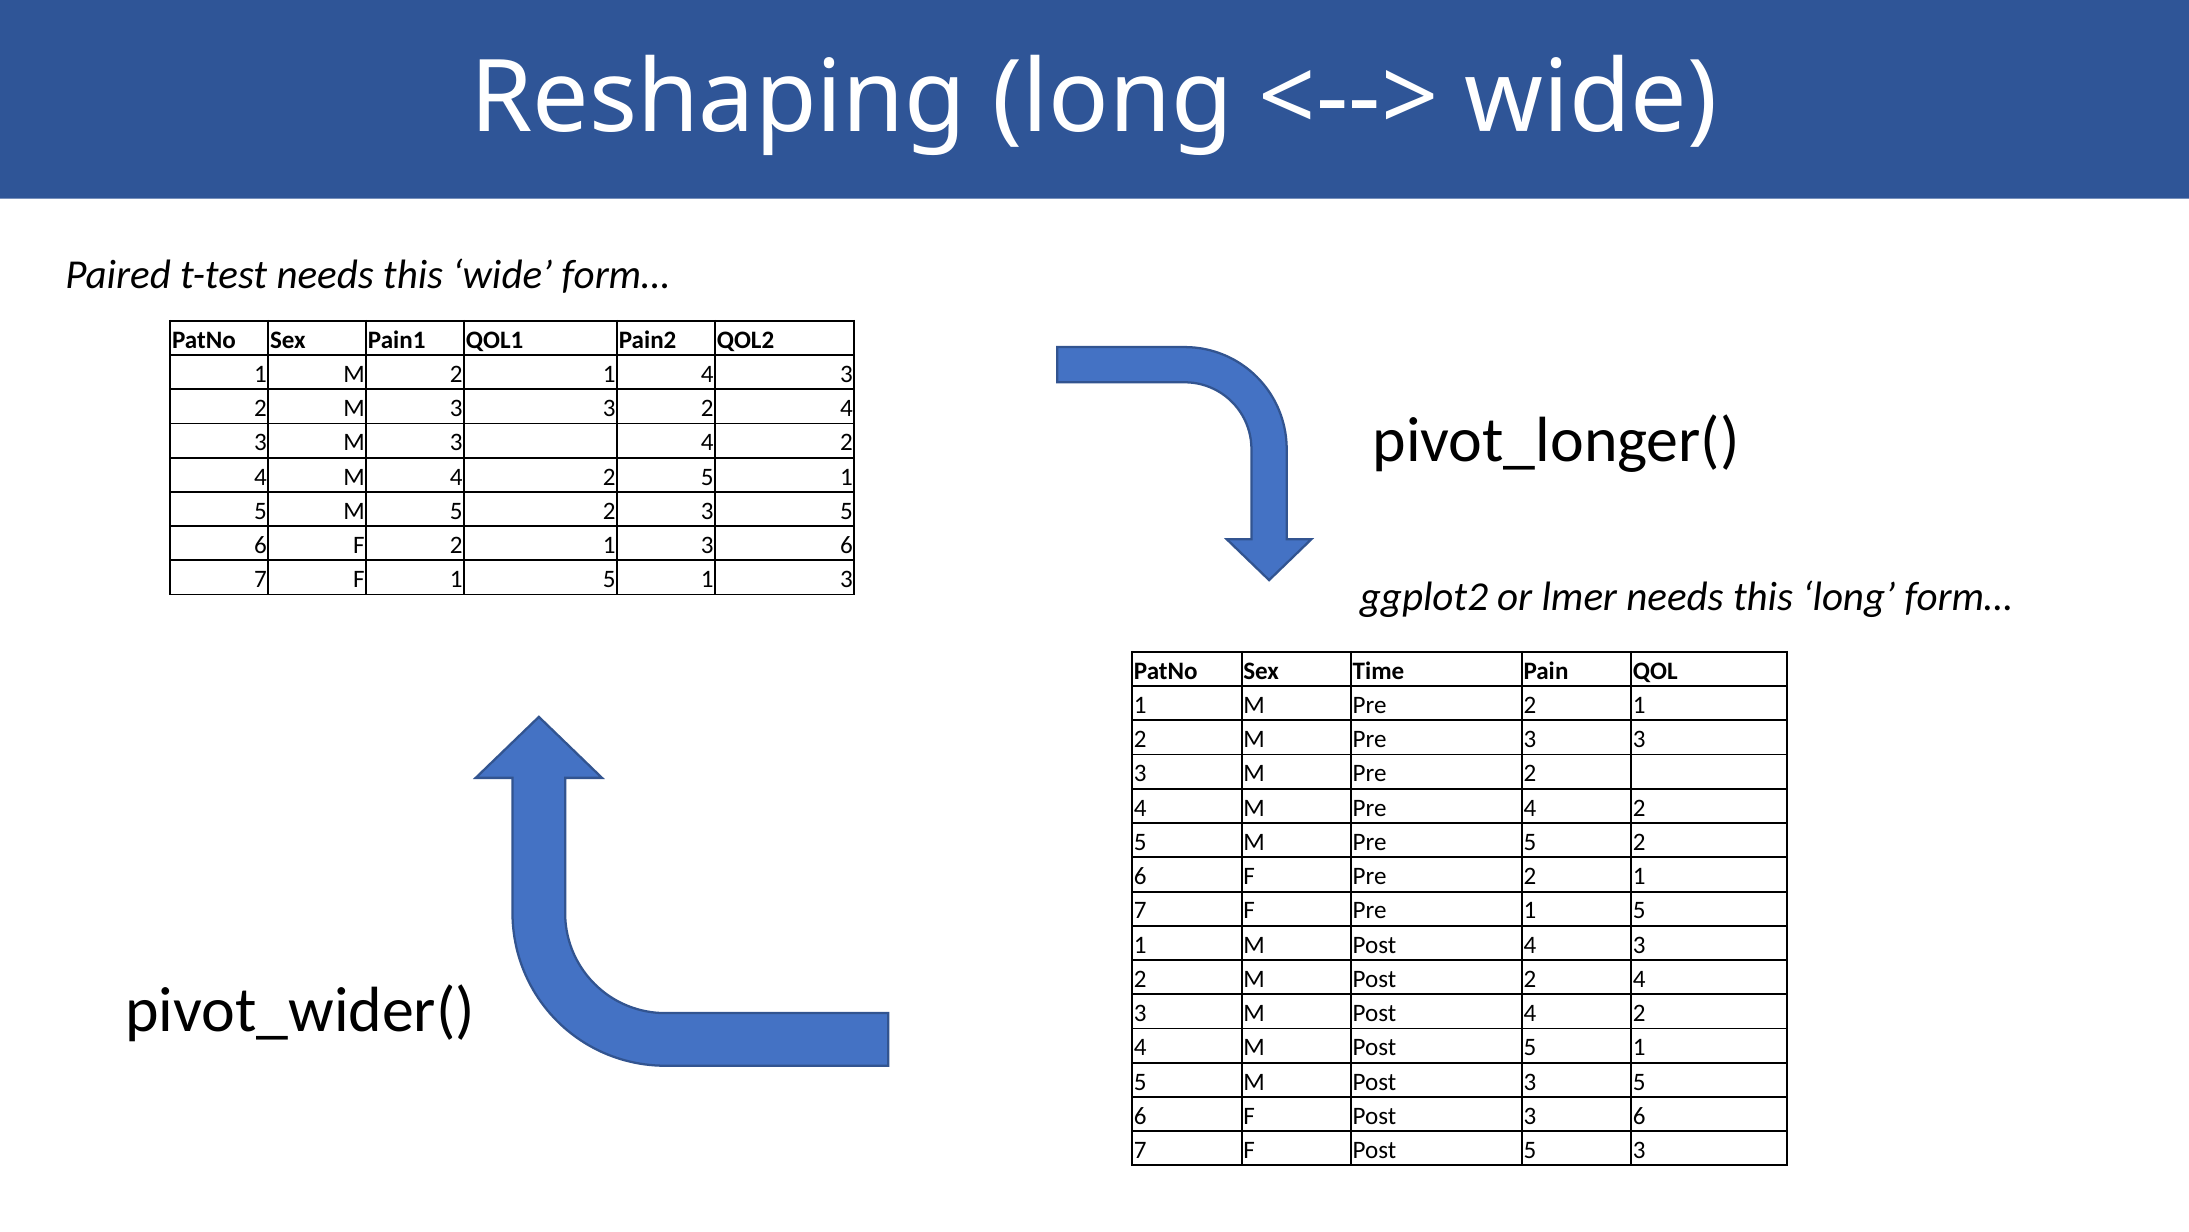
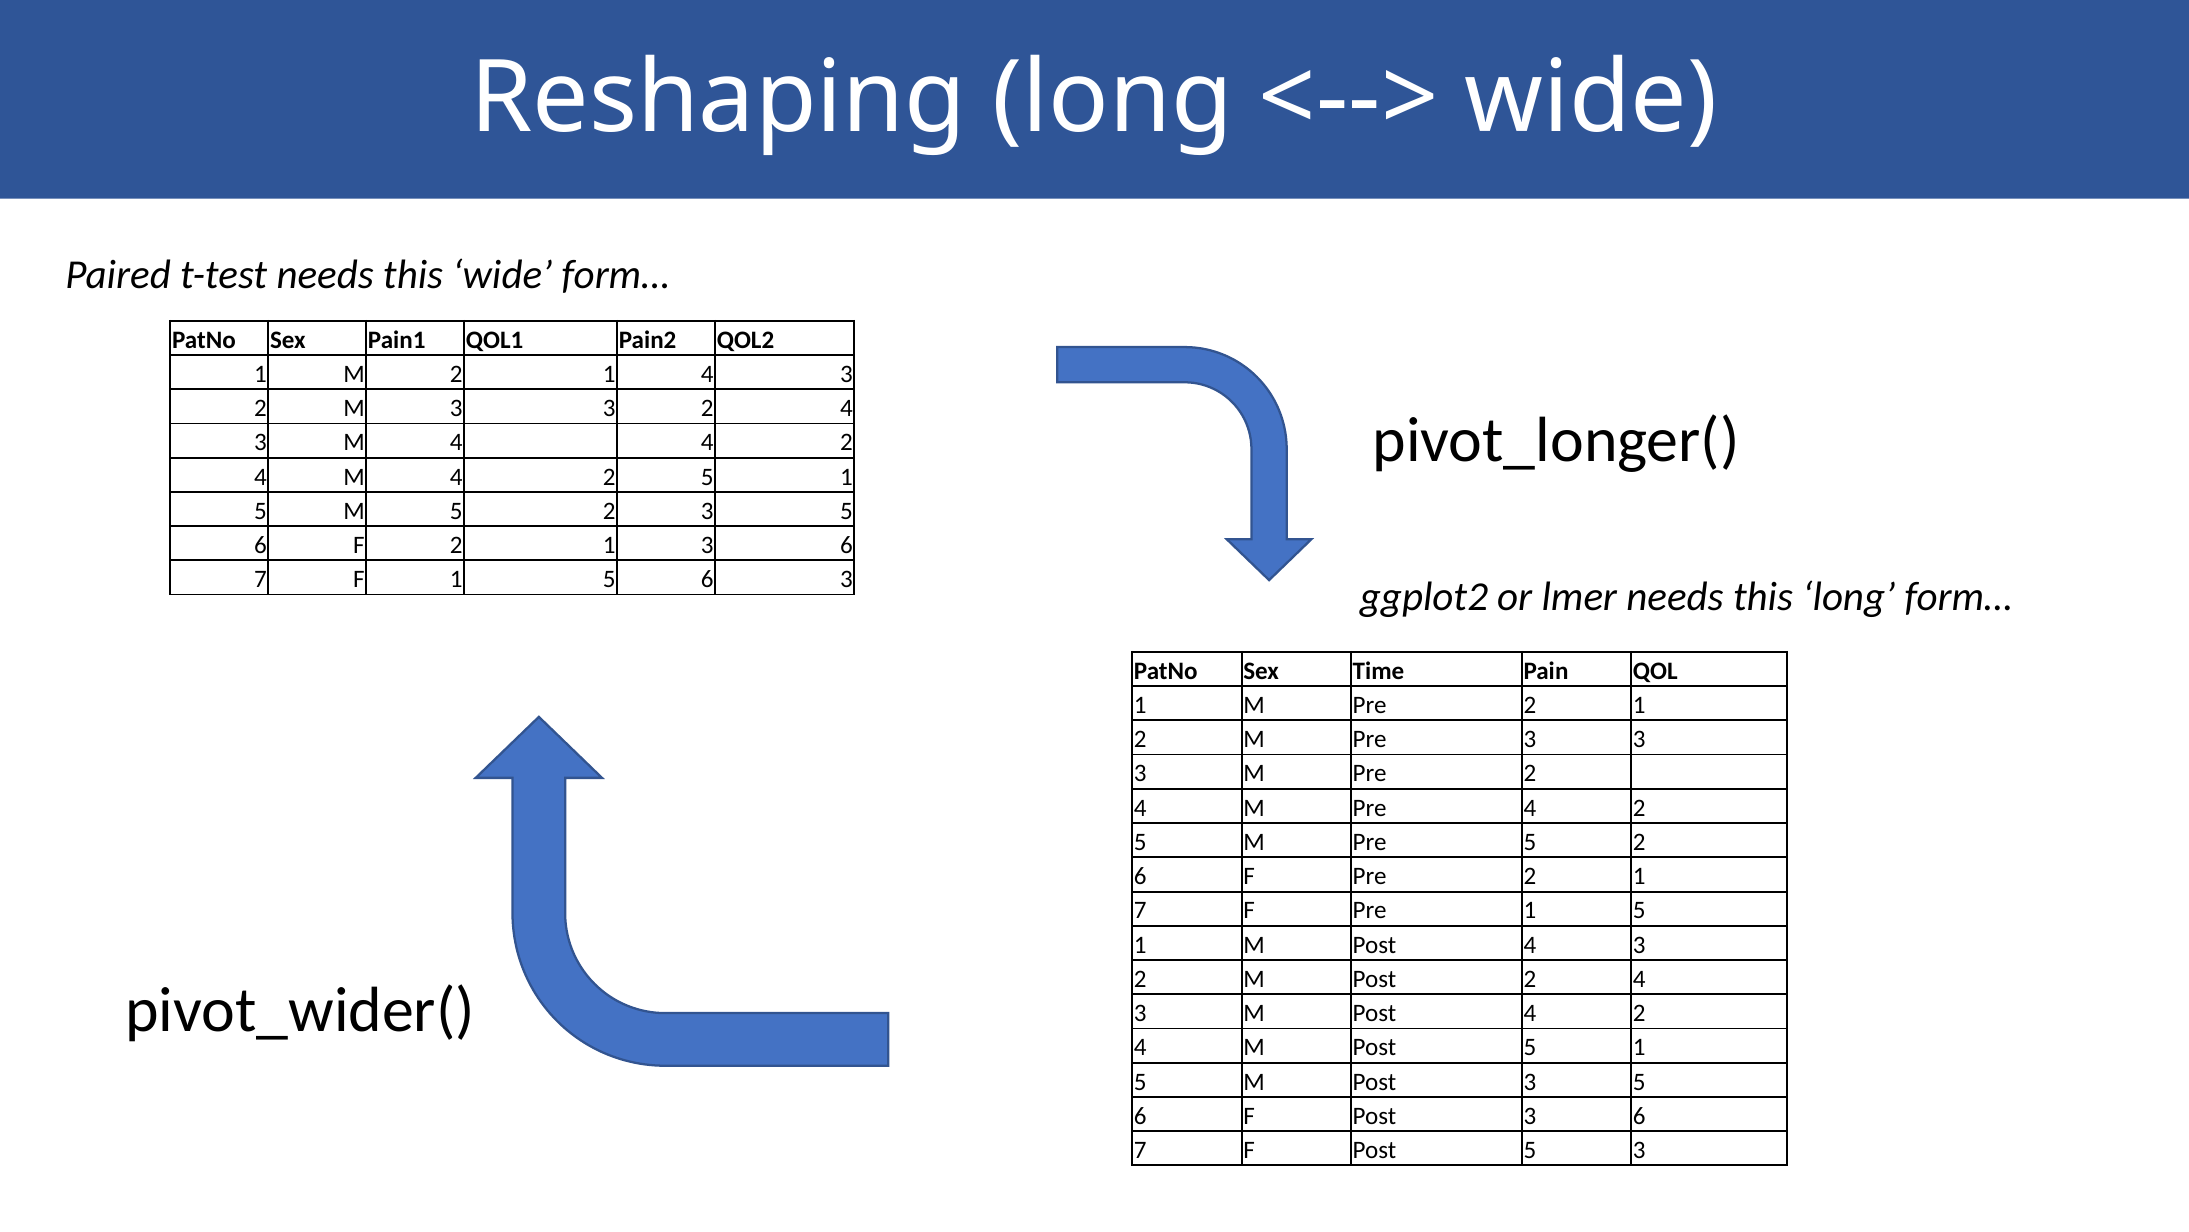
3 M 3: 3 -> 4
F 1 5 1: 1 -> 6
